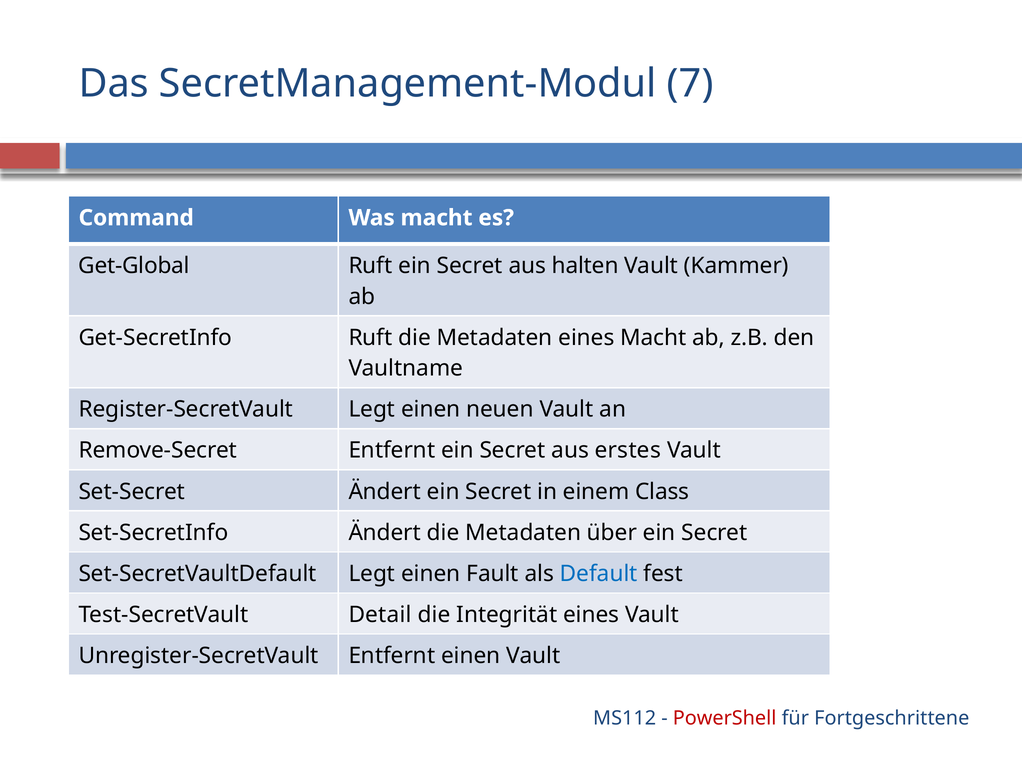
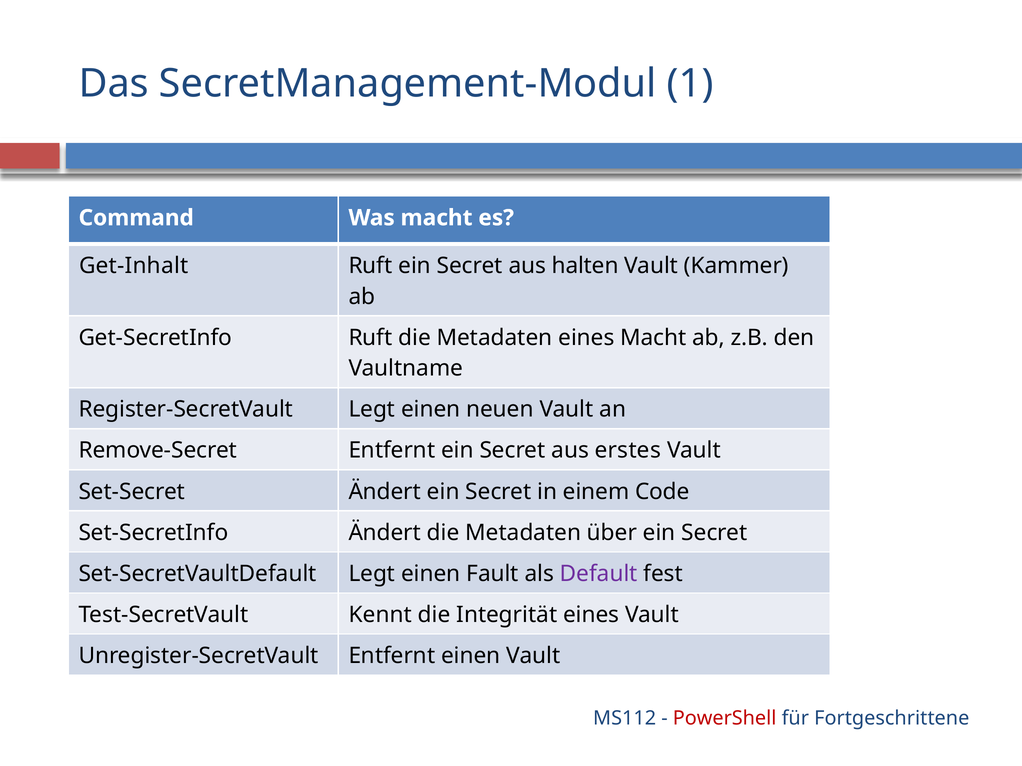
7: 7 -> 1
Get-Global: Get-Global -> Get-Inhalt
Class: Class -> Code
Default colour: blue -> purple
Detail: Detail -> Kennt
